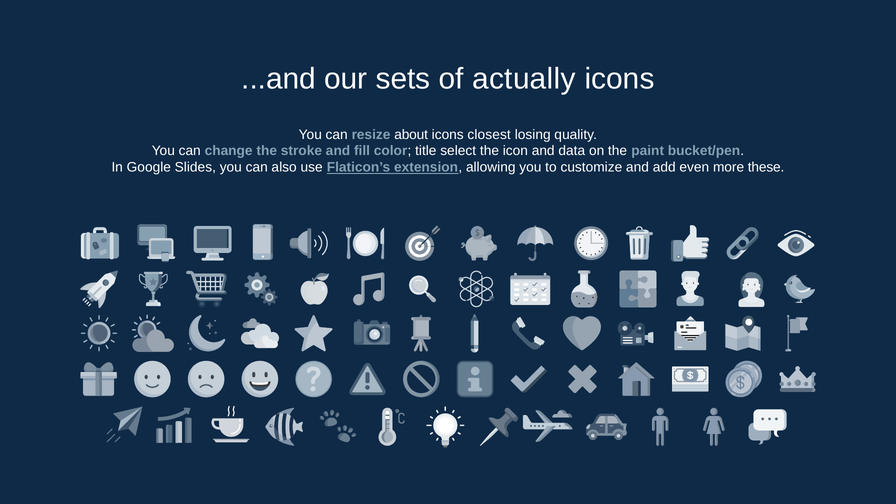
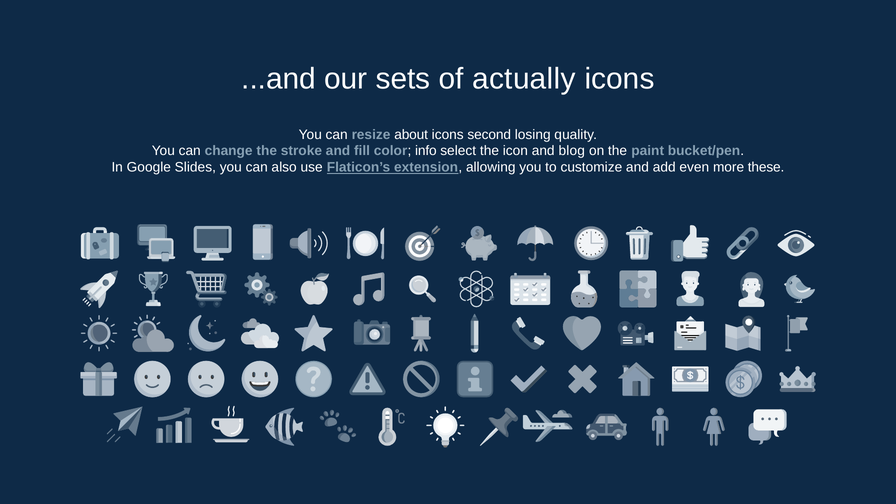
closest: closest -> second
title: title -> info
data: data -> blog
